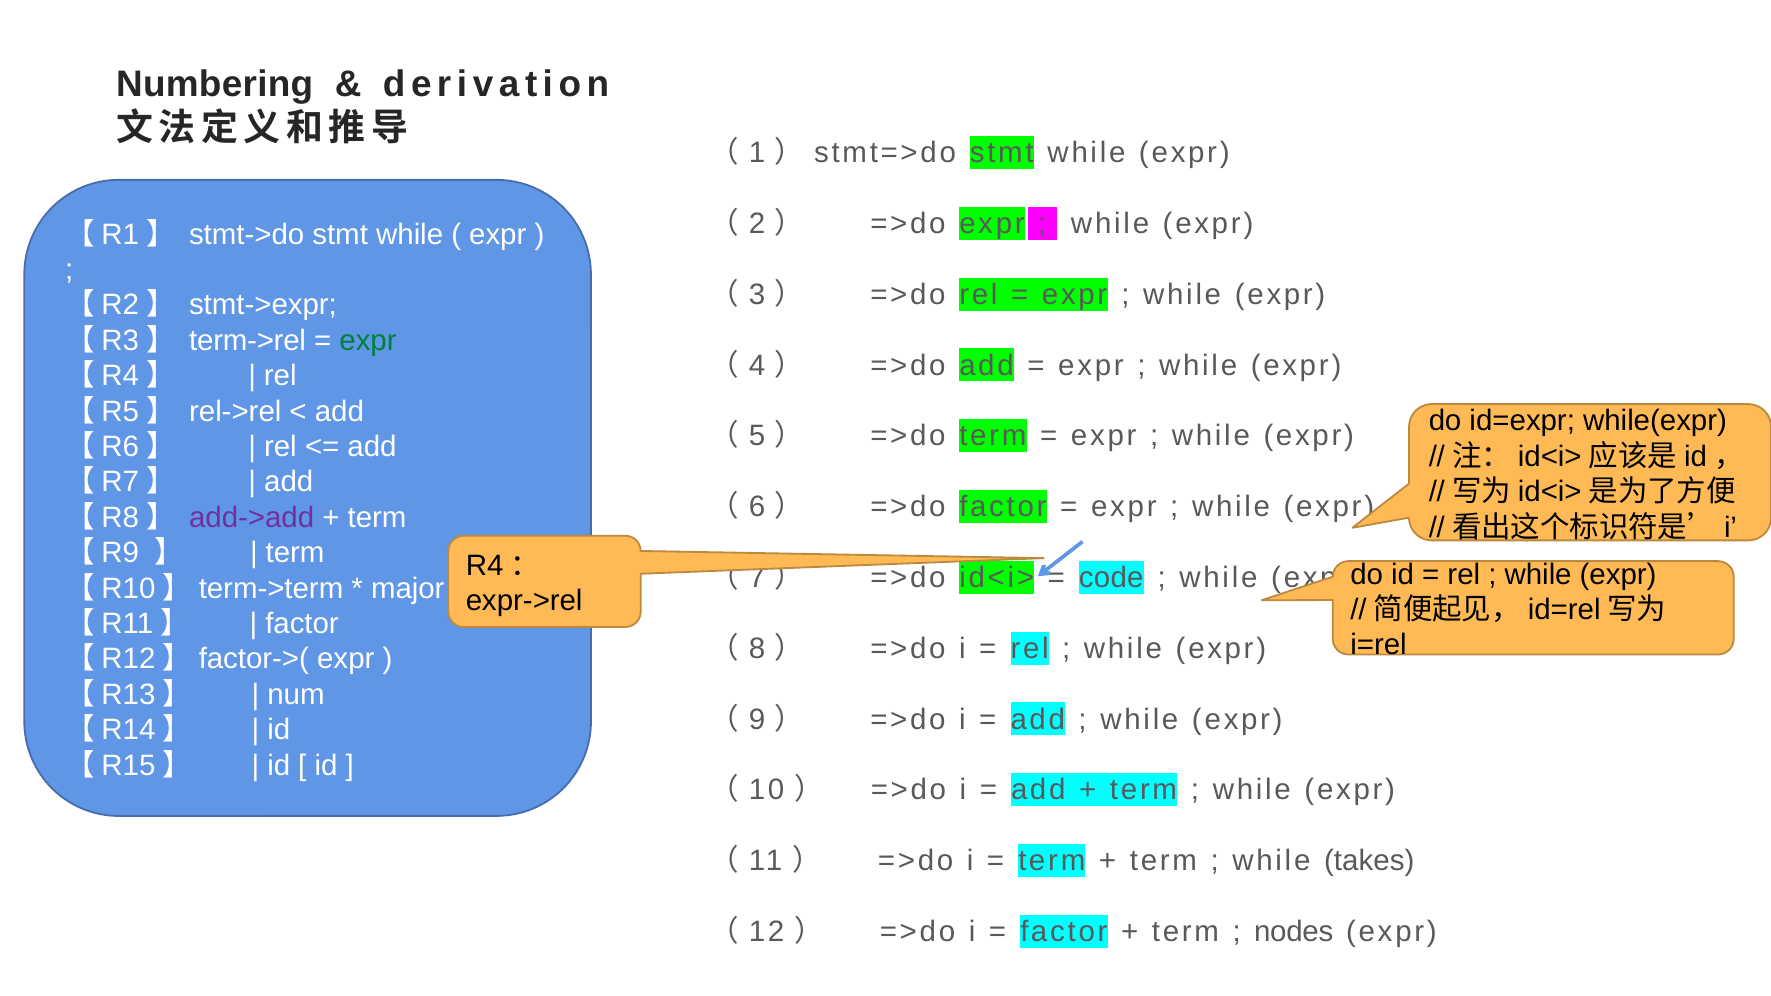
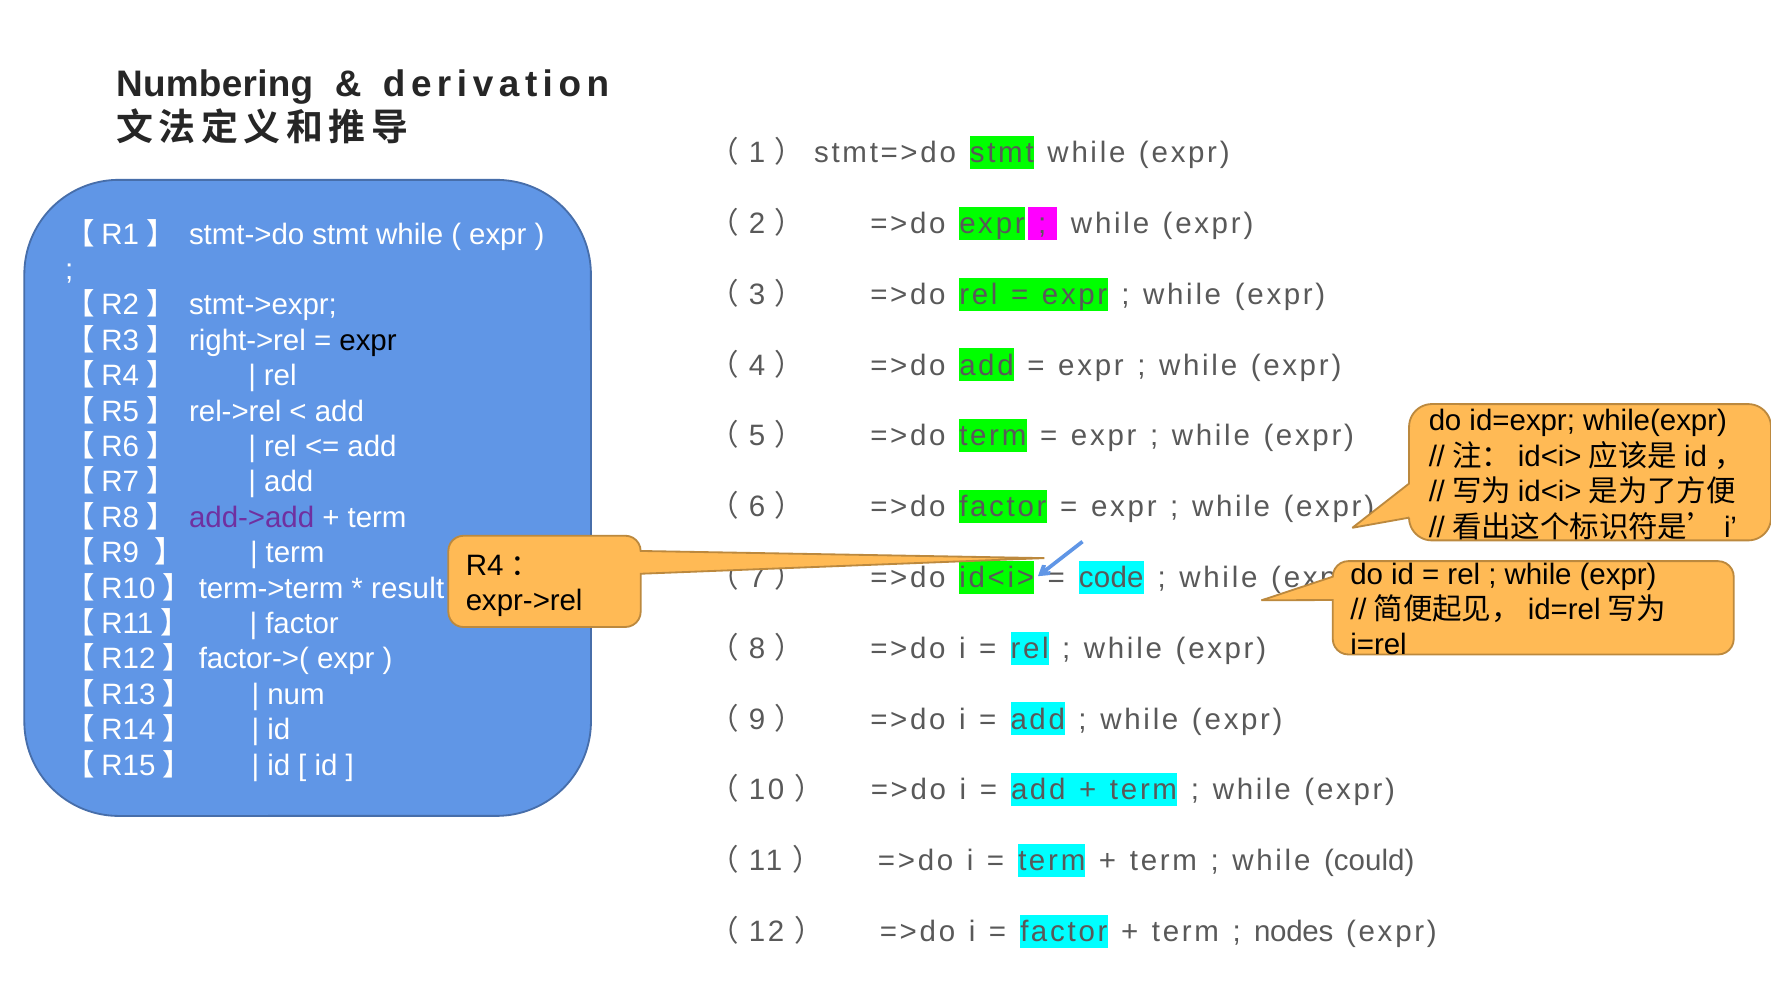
term->rel: term->rel -> right->rel
expr at (368, 341) colour: green -> black
major: major -> result
takes: takes -> could
